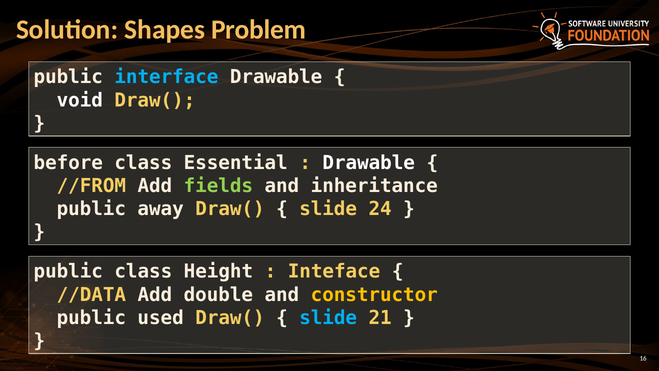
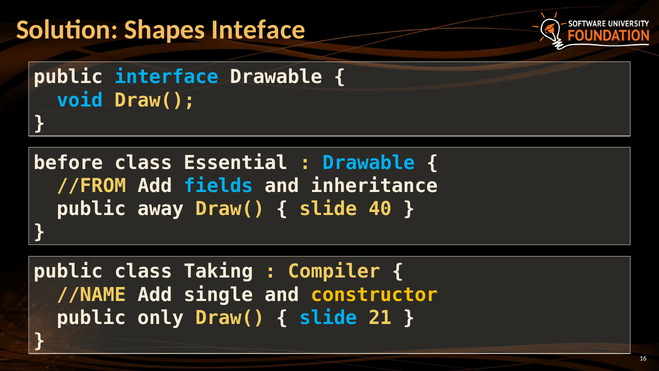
Problem: Problem -> Inteface
void colour: white -> light blue
Drawable at (369, 163) colour: white -> light blue
fields colour: light green -> light blue
24: 24 -> 40
Height: Height -> Taking
Inteface: Inteface -> Compiler
//DATA: //DATA -> //NAME
double: double -> single
used: used -> only
